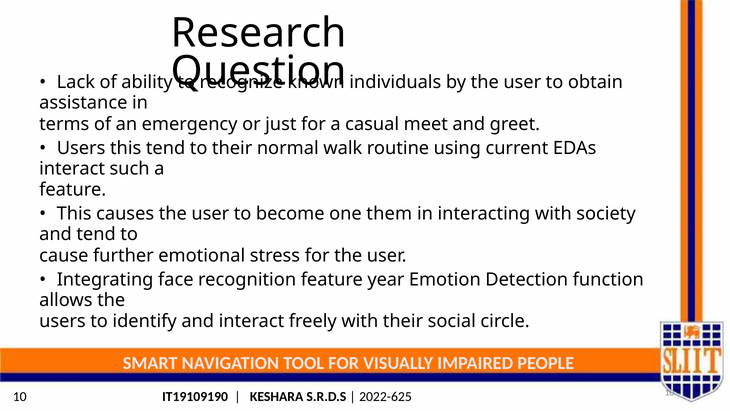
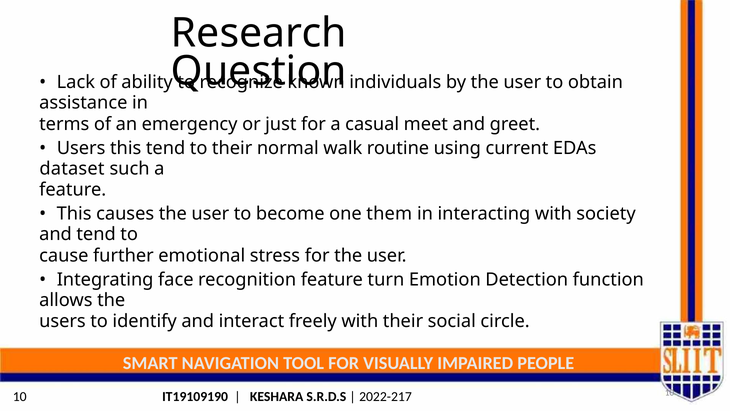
interact at (72, 168): interact -> dataset
year: year -> turn
2022-625: 2022-625 -> 2022-217
